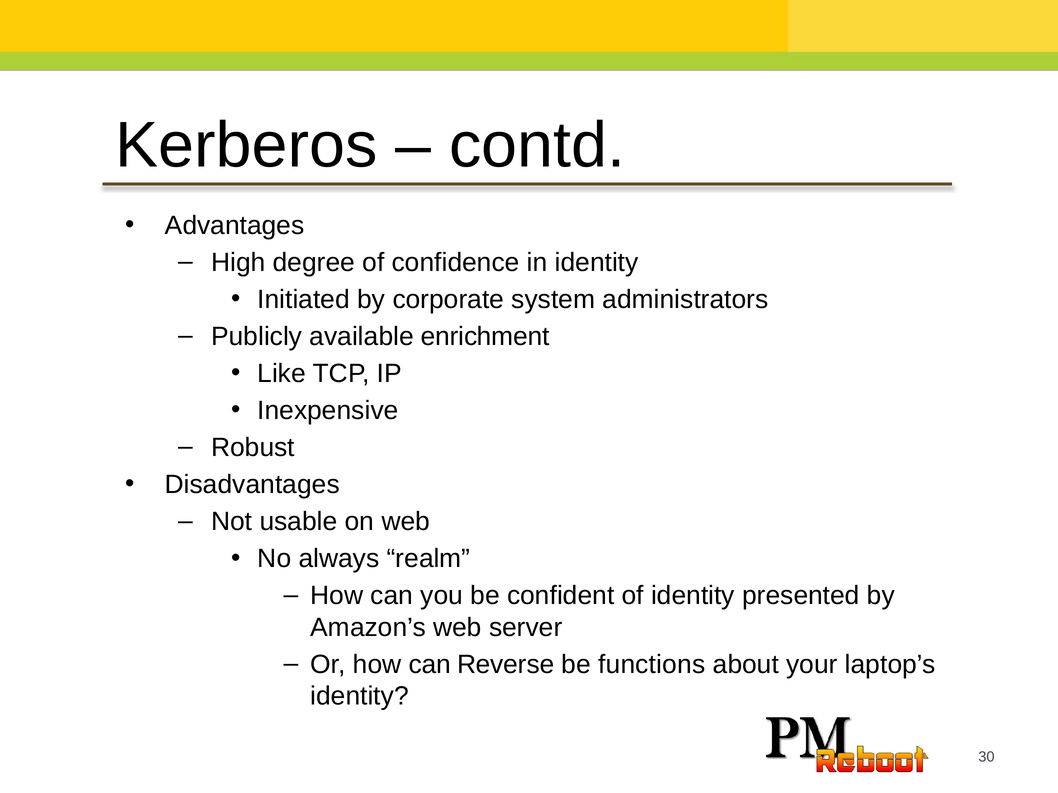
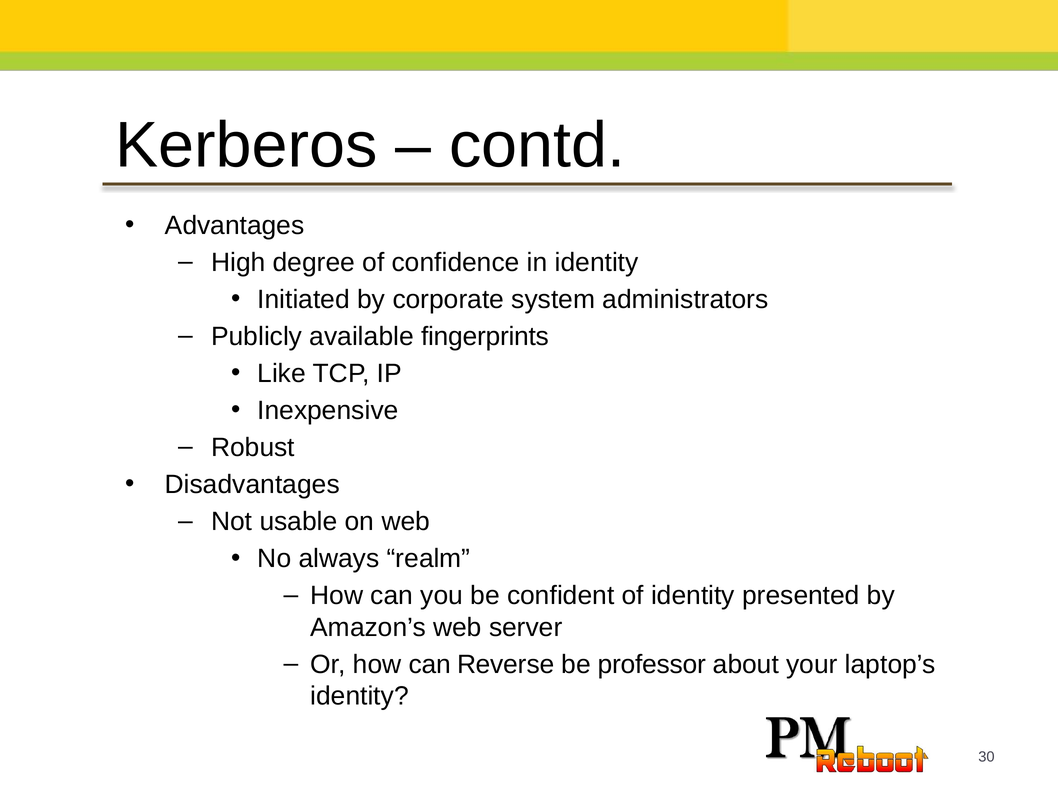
enrichment: enrichment -> fingerprints
functions: functions -> professor
